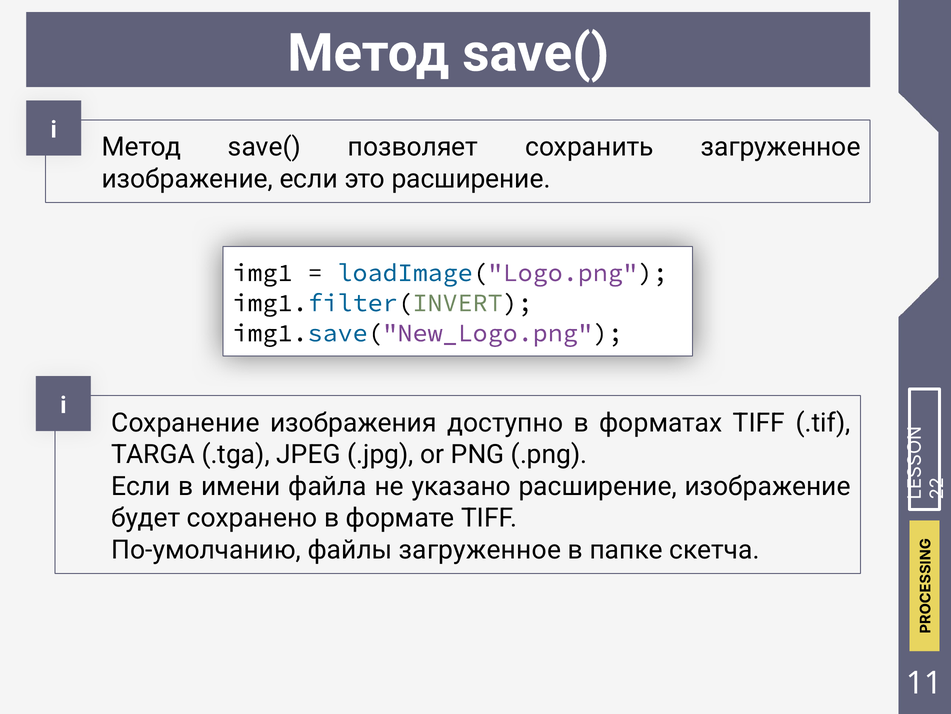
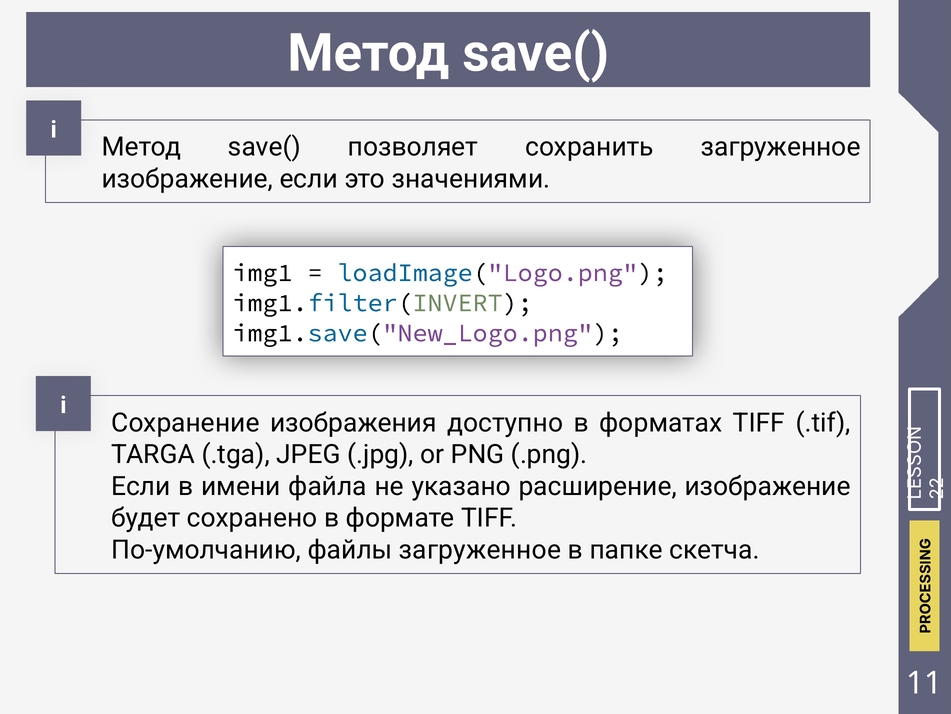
это расширение: расширение -> значениями
